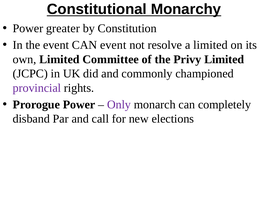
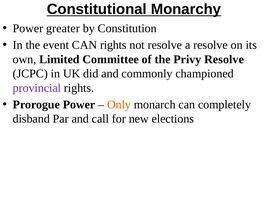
CAN event: event -> rights
a limited: limited -> resolve
Privy Limited: Limited -> Resolve
Only colour: purple -> orange
